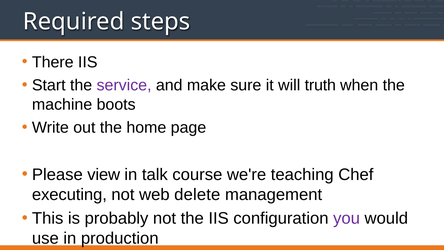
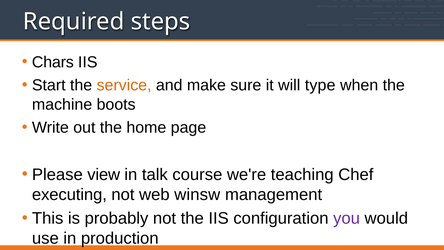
There: There -> Chars
service colour: purple -> orange
truth: truth -> type
delete: delete -> winsw
